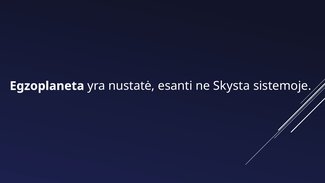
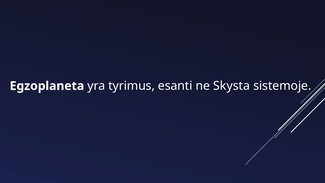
nustatė: nustatė -> tyrimus
